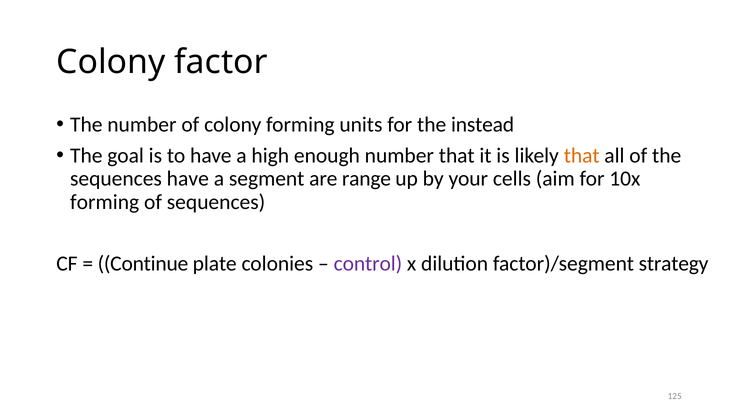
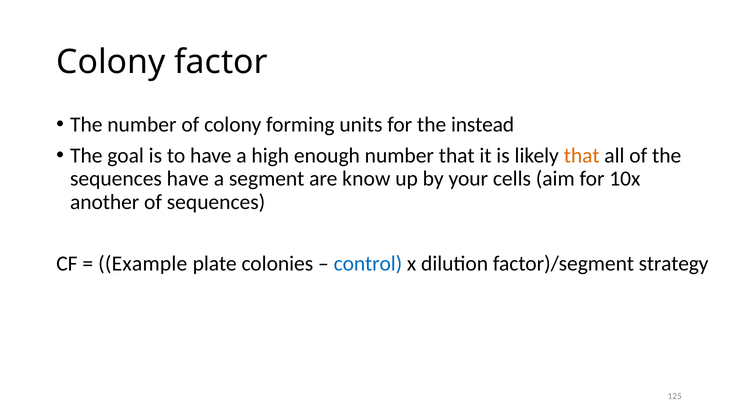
range: range -> know
forming at (105, 202): forming -> another
Continue: Continue -> Example
control colour: purple -> blue
